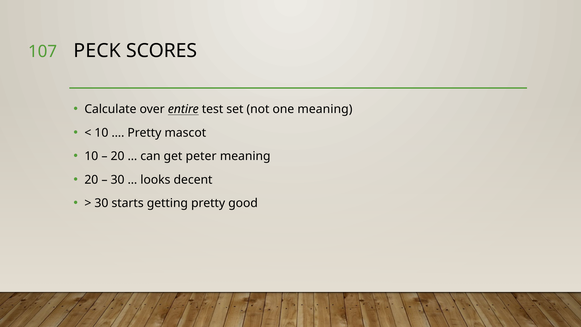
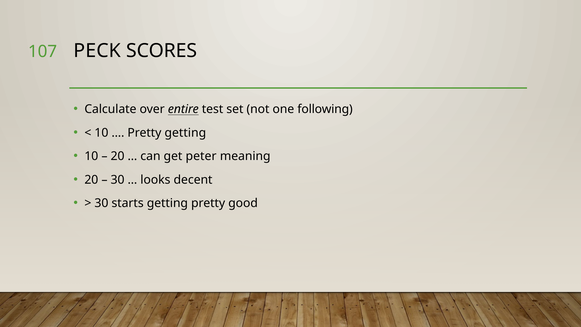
one meaning: meaning -> following
Pretty mascot: mascot -> getting
